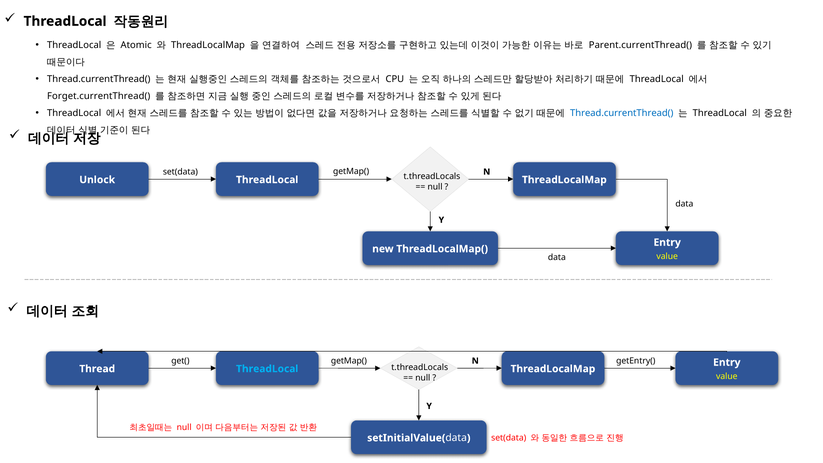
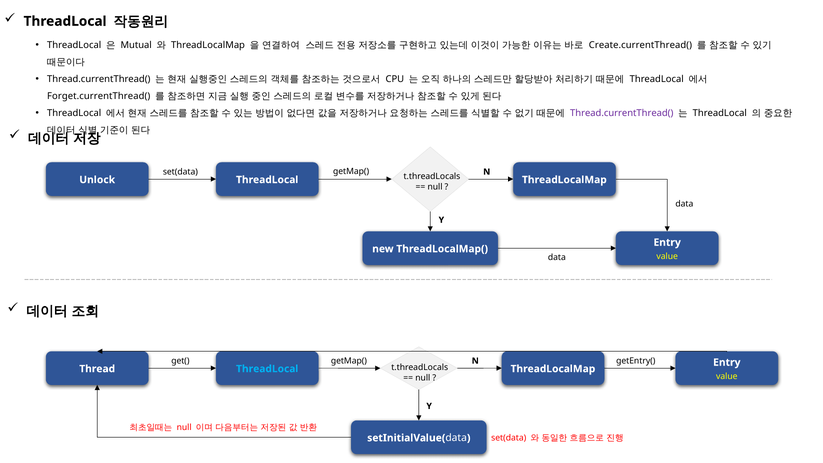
Atomic: Atomic -> Mutual
Parent.currentThread(: Parent.currentThread( -> Create.currentThread(
Thread.currentThread( at (622, 113) colour: blue -> purple
